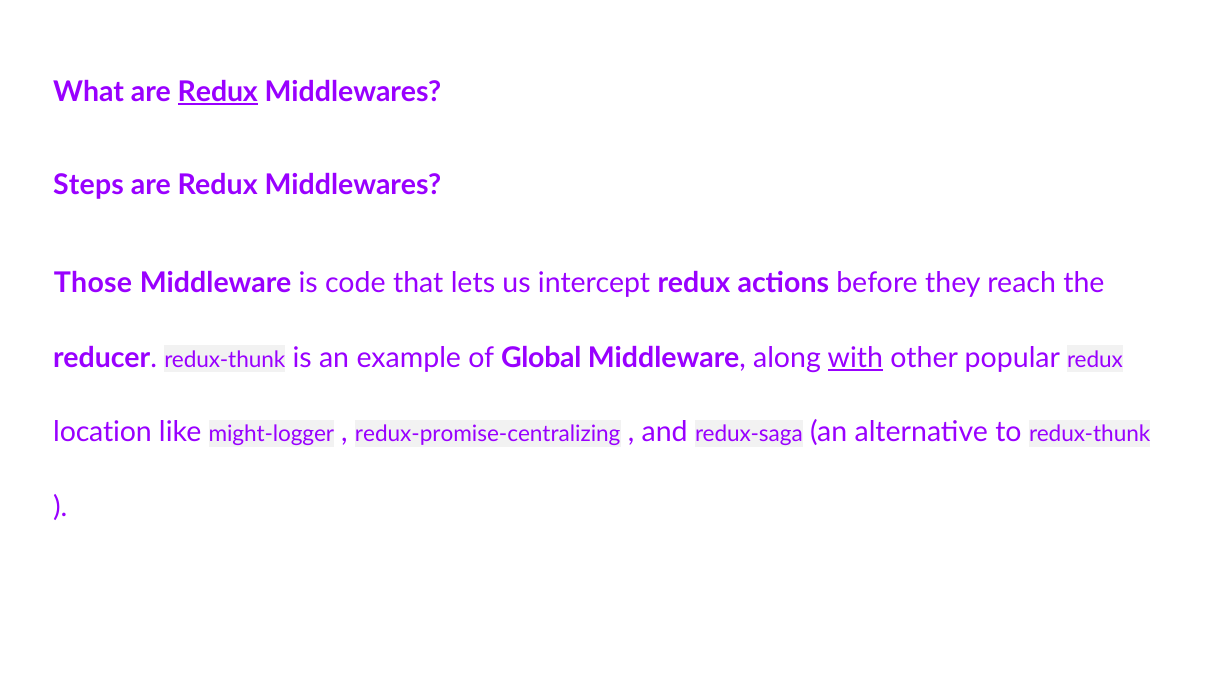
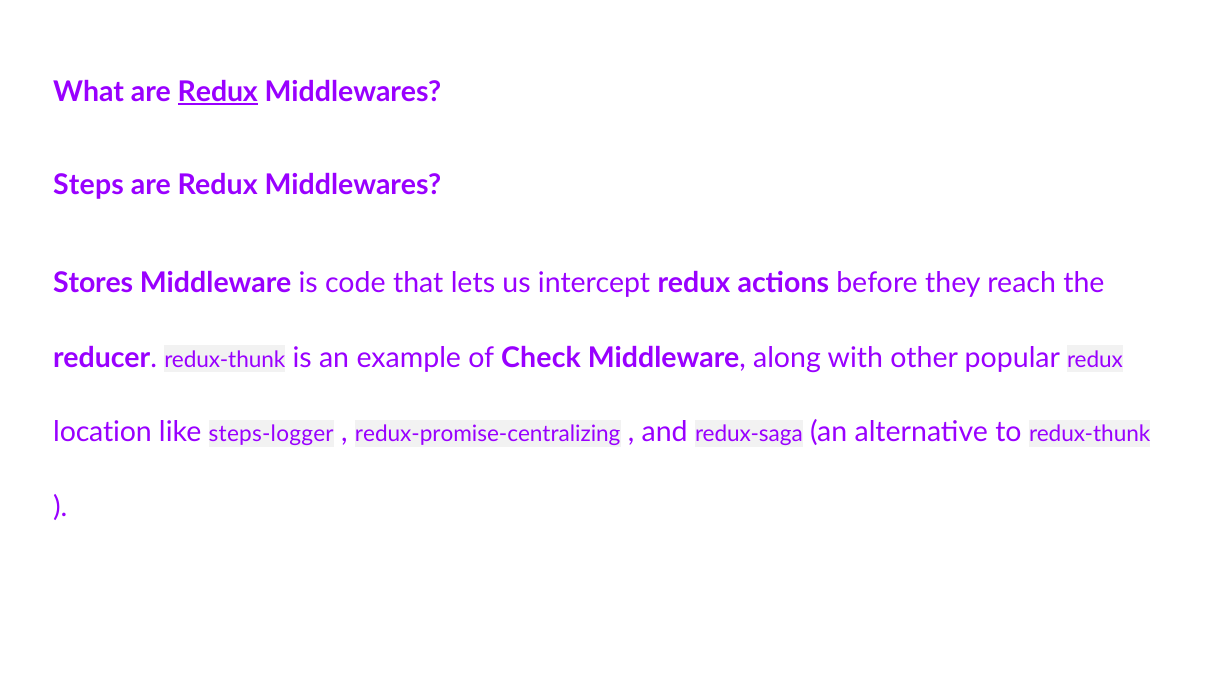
Those: Those -> Stores
Global: Global -> Check
with underline: present -> none
might-logger: might-logger -> steps-logger
